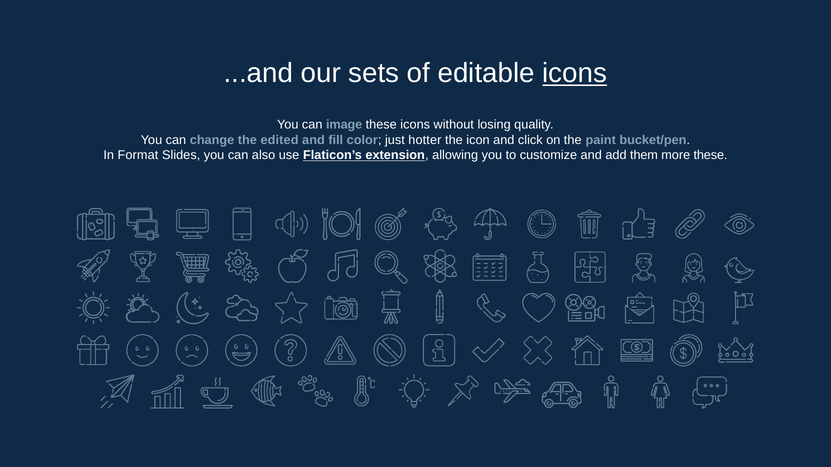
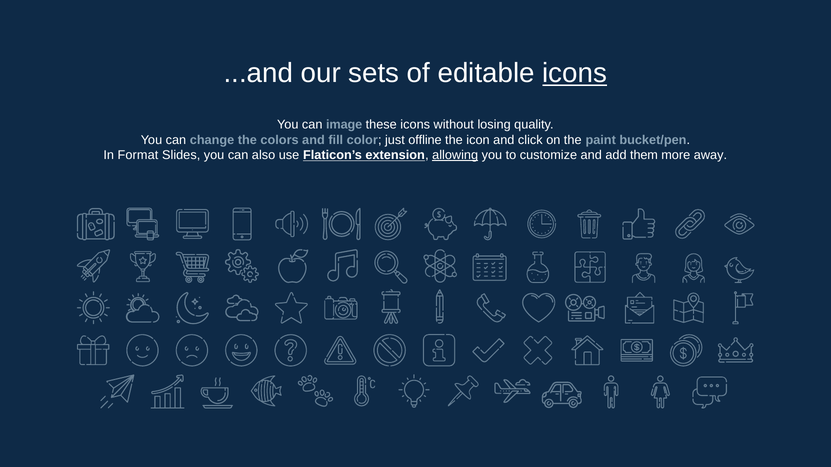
edited: edited -> colors
hotter: hotter -> offline
allowing underline: none -> present
more these: these -> away
